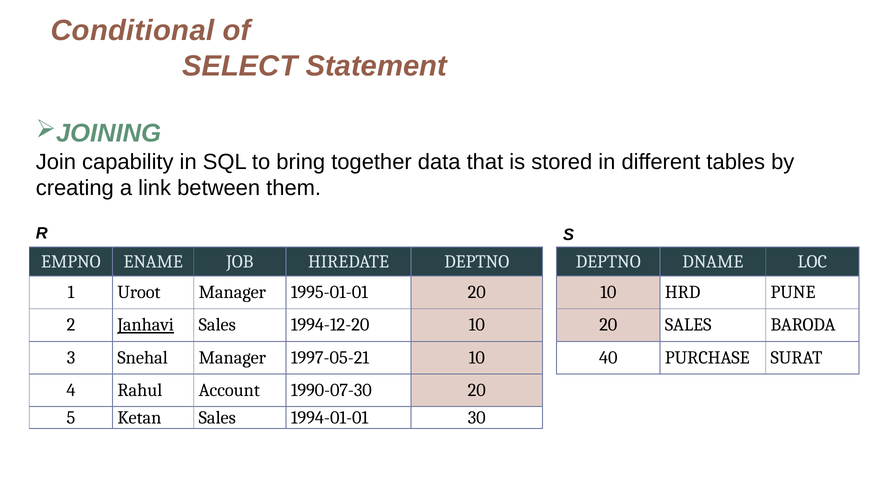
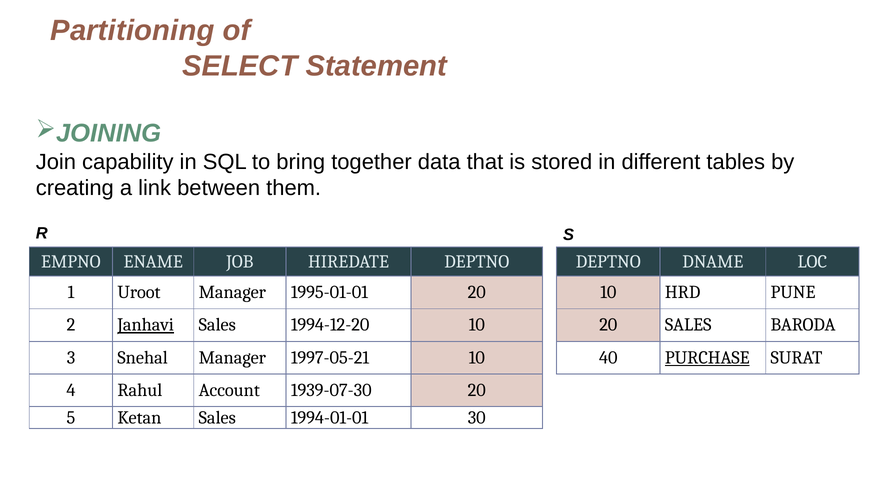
Conditional: Conditional -> Partitioning
PURCHASE underline: none -> present
1990-07-30: 1990-07-30 -> 1939-07-30
